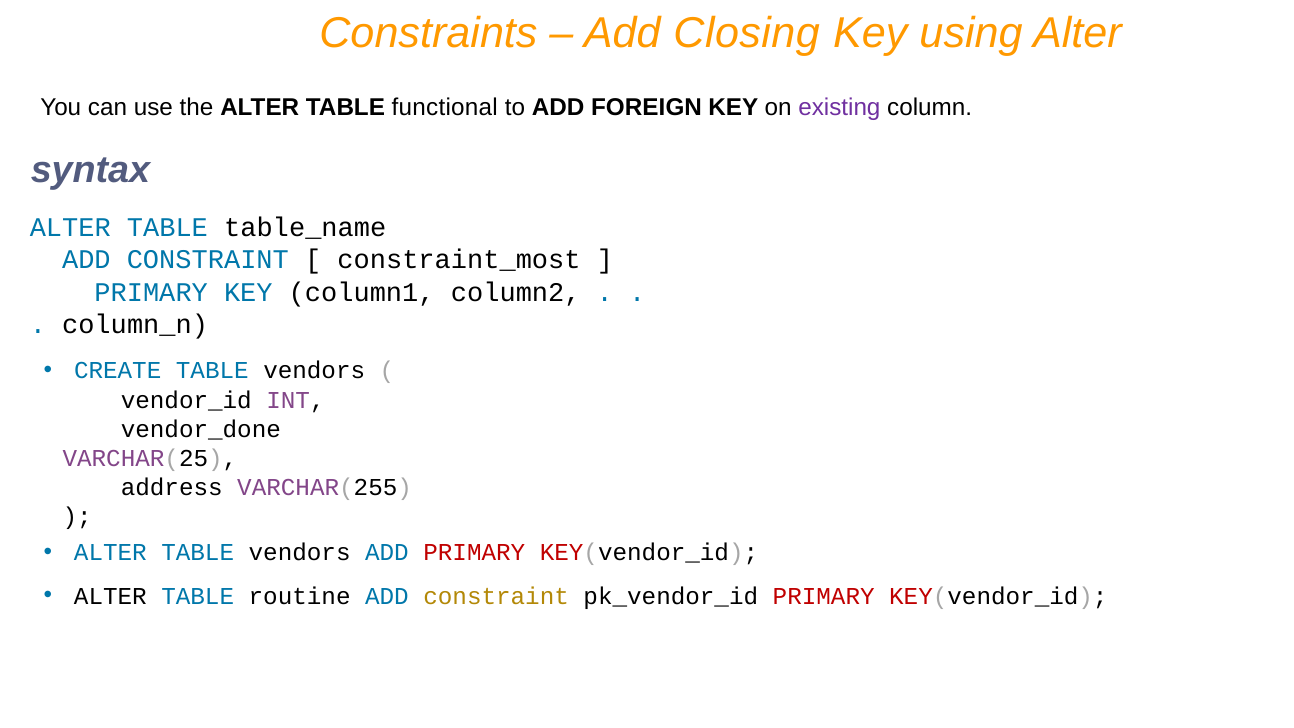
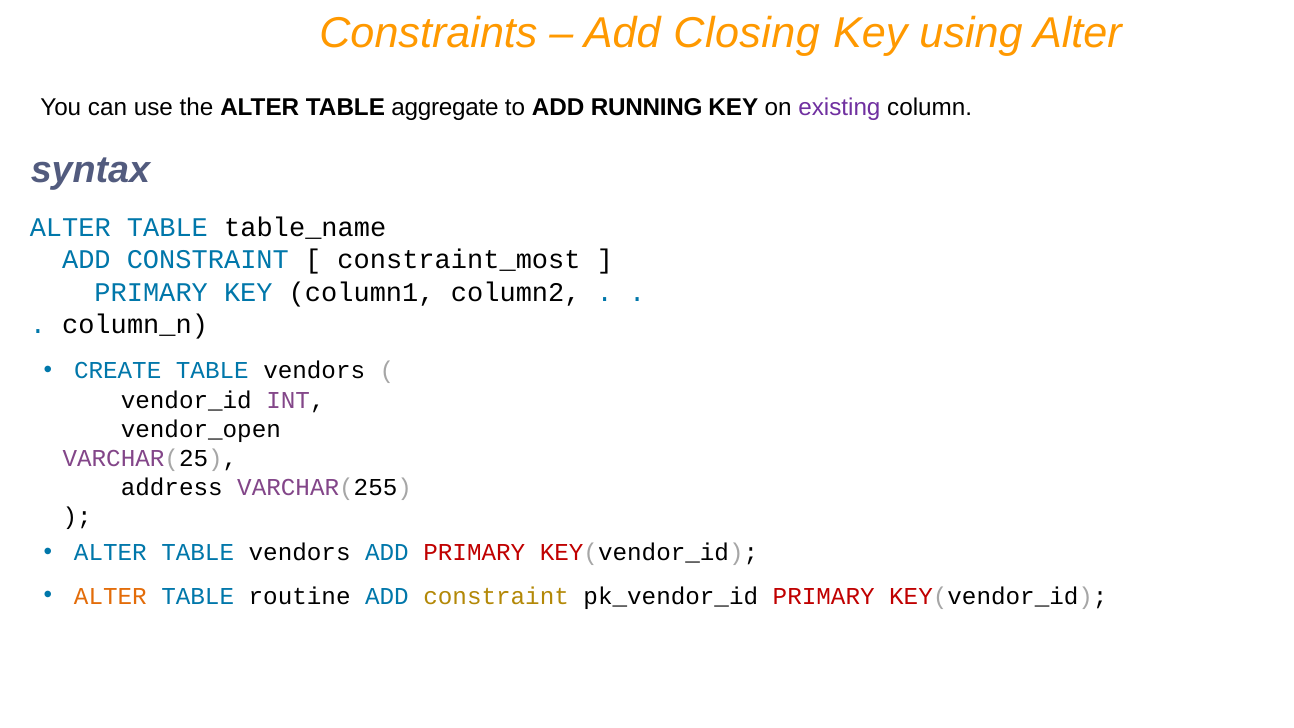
functional: functional -> aggregate
FOREIGN: FOREIGN -> RUNNING
vendor_done: vendor_done -> vendor_open
ALTER at (110, 596) colour: black -> orange
